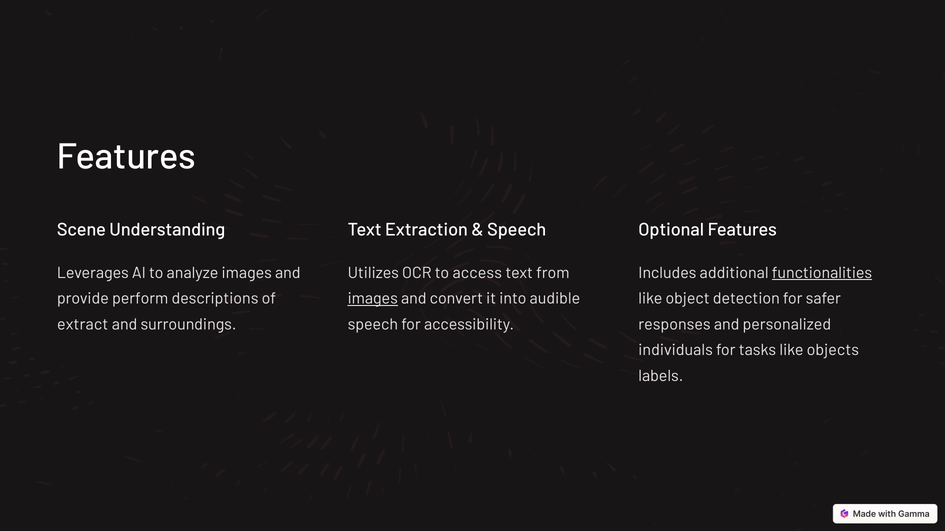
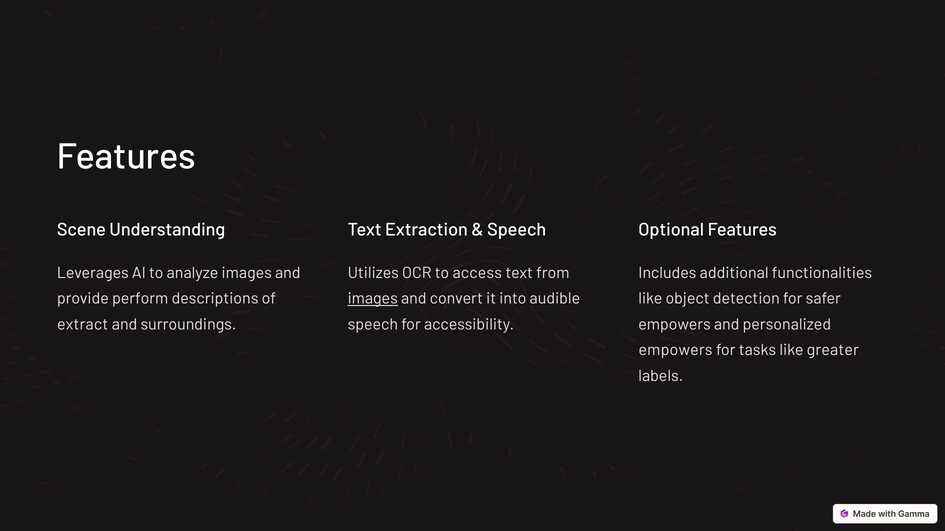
functionalities underline: present -> none
responses at (675, 325): responses -> empowers
individuals at (676, 351): individuals -> empowers
objects: objects -> greater
